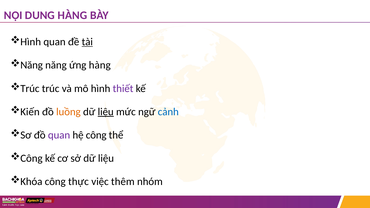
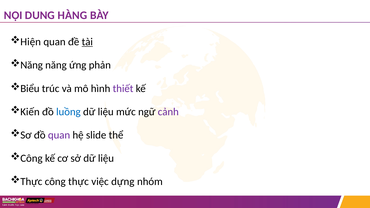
Hình at (31, 42): Hình -> Hiện
ứng hàng: hàng -> phản
Trúc at (30, 89): Trúc -> Biểu
luồng colour: orange -> blue
liệu at (106, 112) underline: present -> none
cảnh colour: blue -> purple
hệ công: công -> slide
Khóa at (31, 182): Khóa -> Thực
thêm: thêm -> dựng
